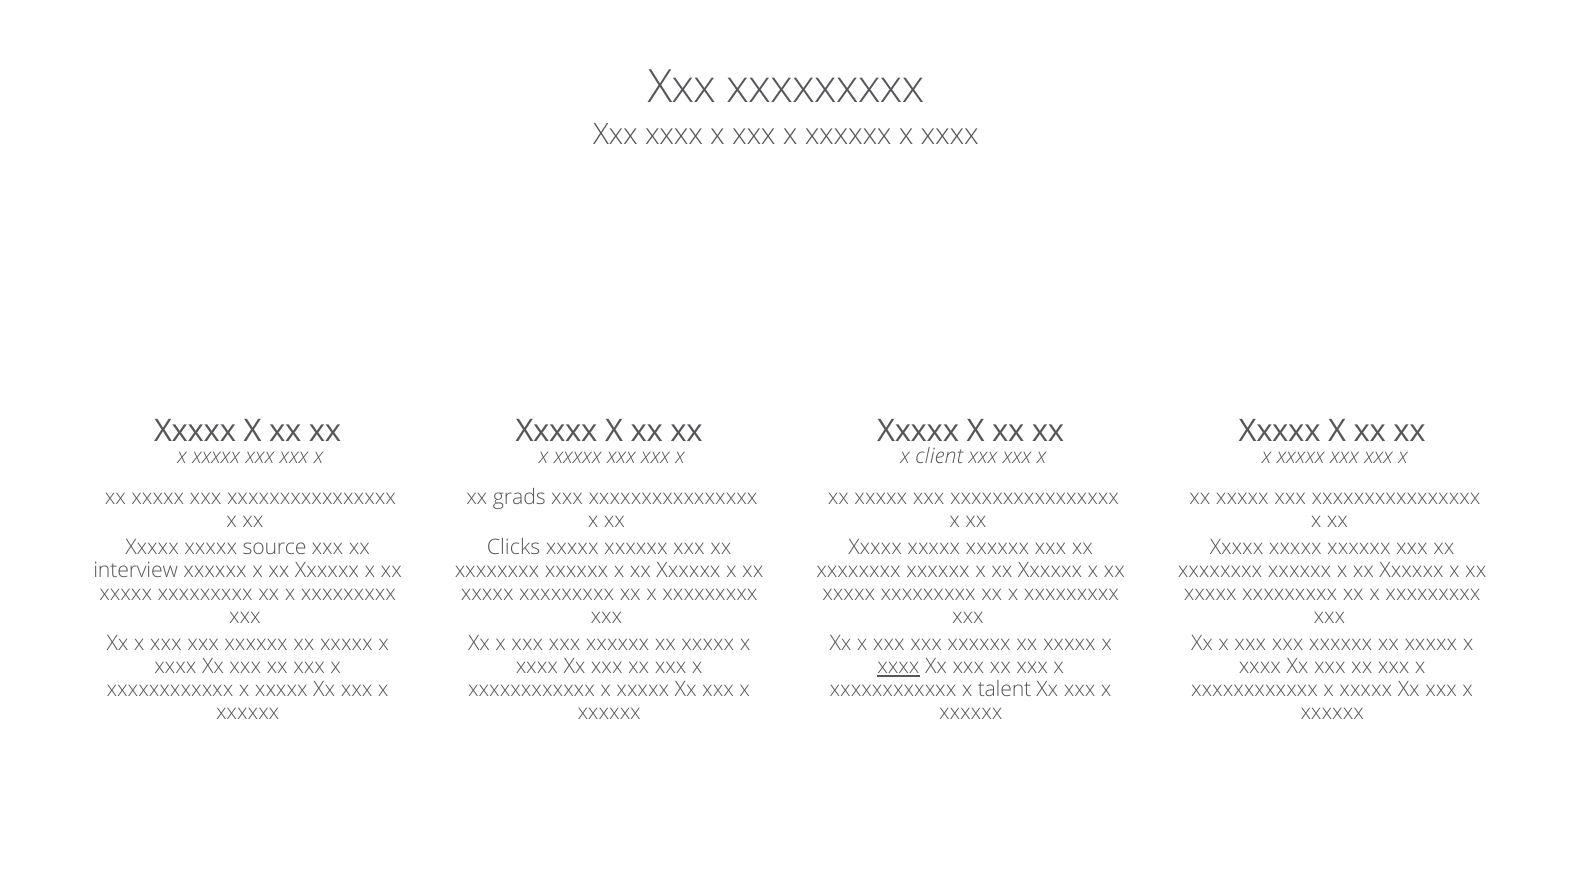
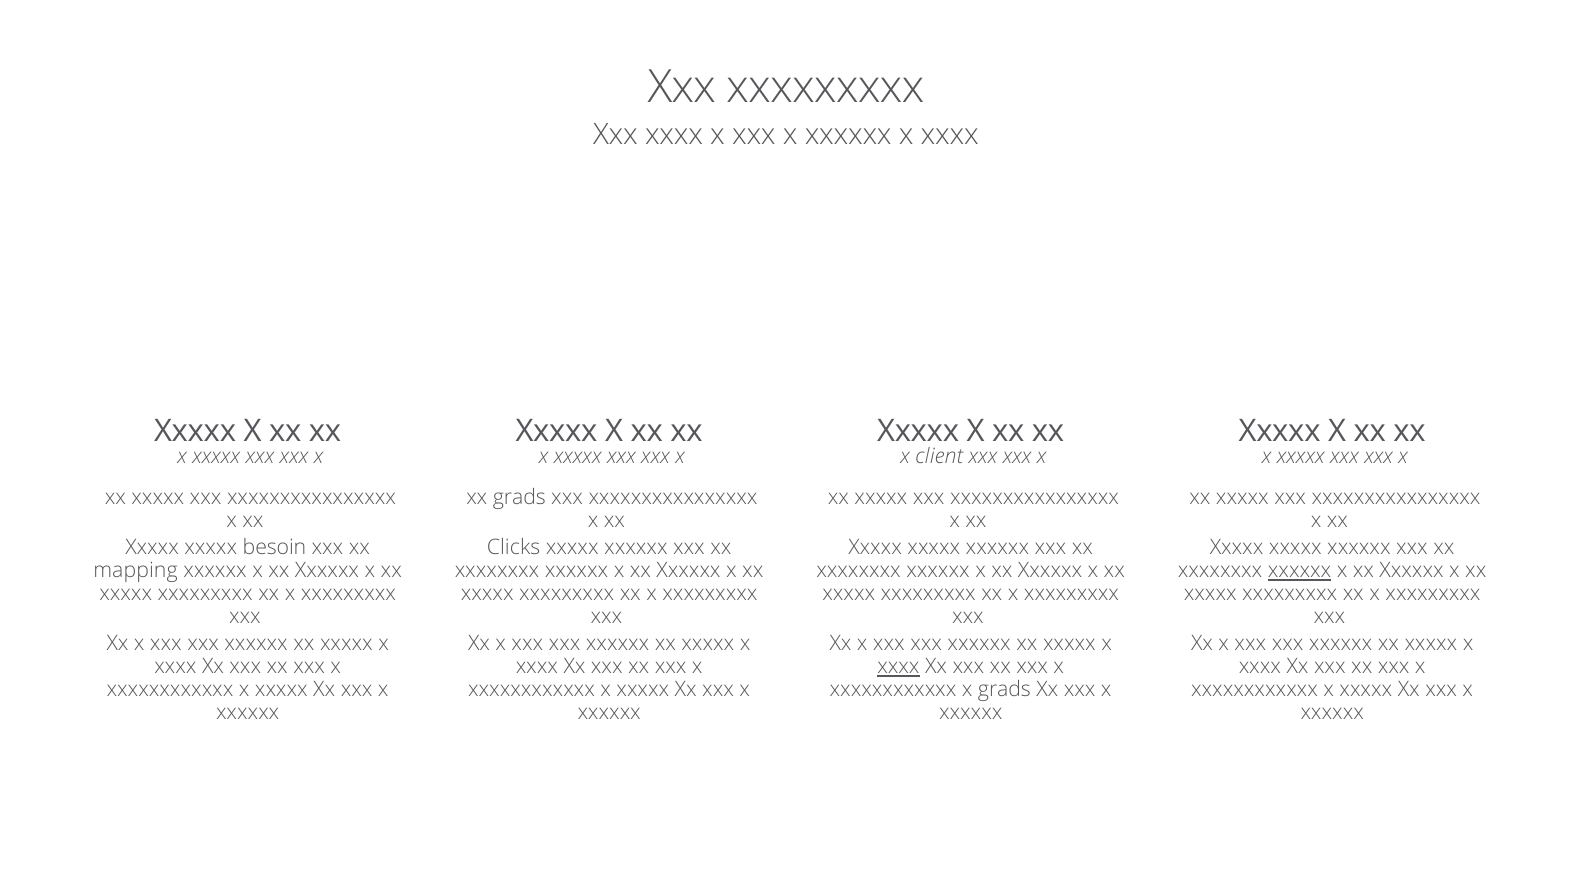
source: source -> besoin
interview: interview -> mapping
xxxxxx at (1300, 571) underline: none -> present
x talent: talent -> grads
